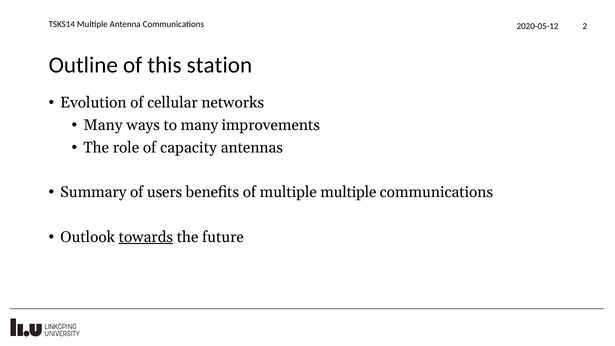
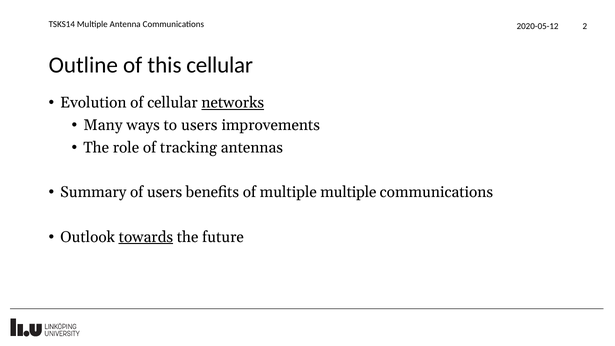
this station: station -> cellular
networks underline: none -> present
to many: many -> users
capacity: capacity -> tracking
